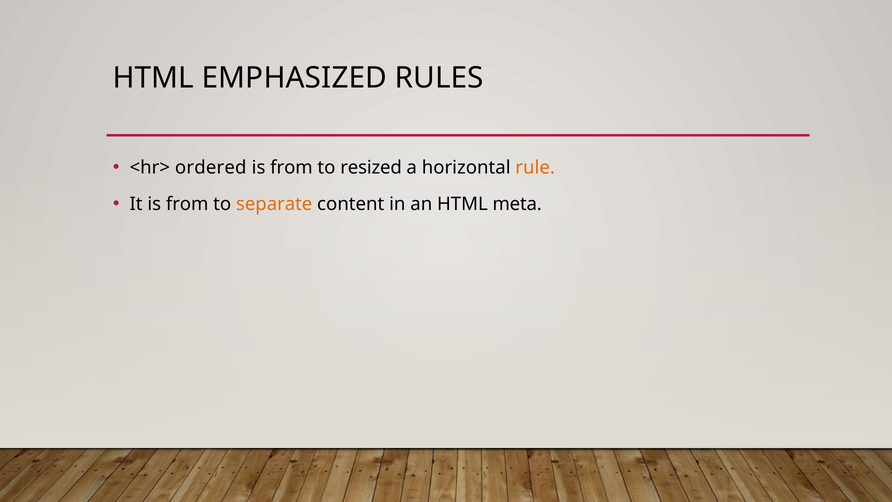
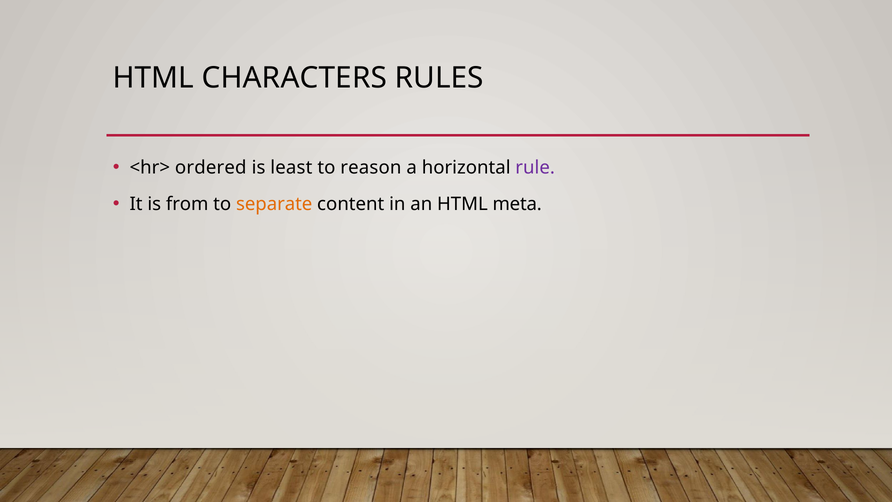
EMPHASIZED: EMPHASIZED -> CHARACTERS
from at (291, 168): from -> least
resized: resized -> reason
rule colour: orange -> purple
